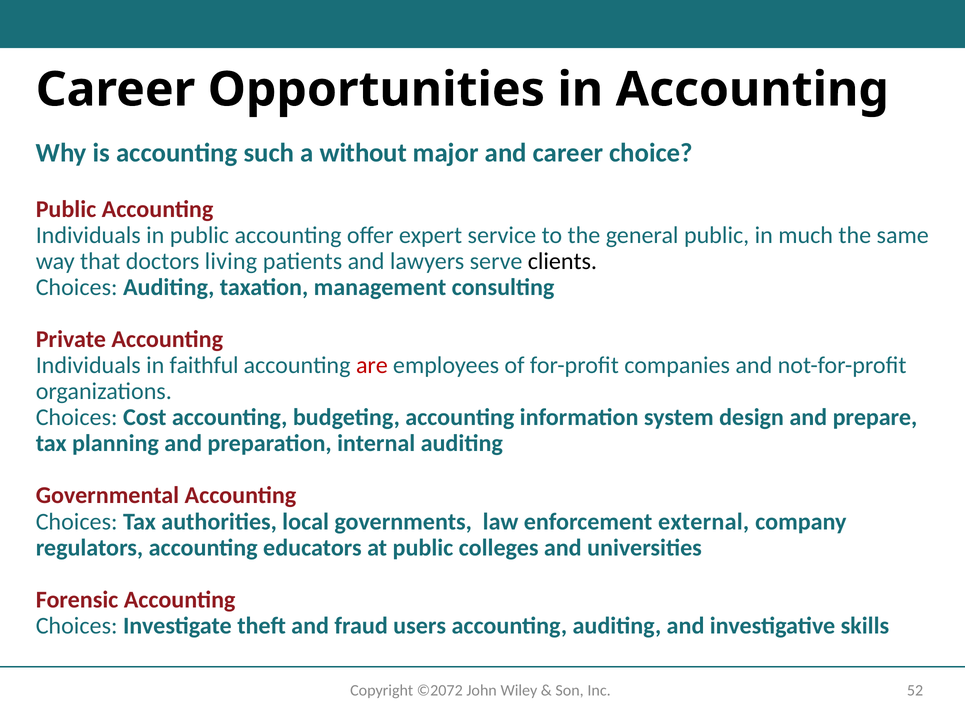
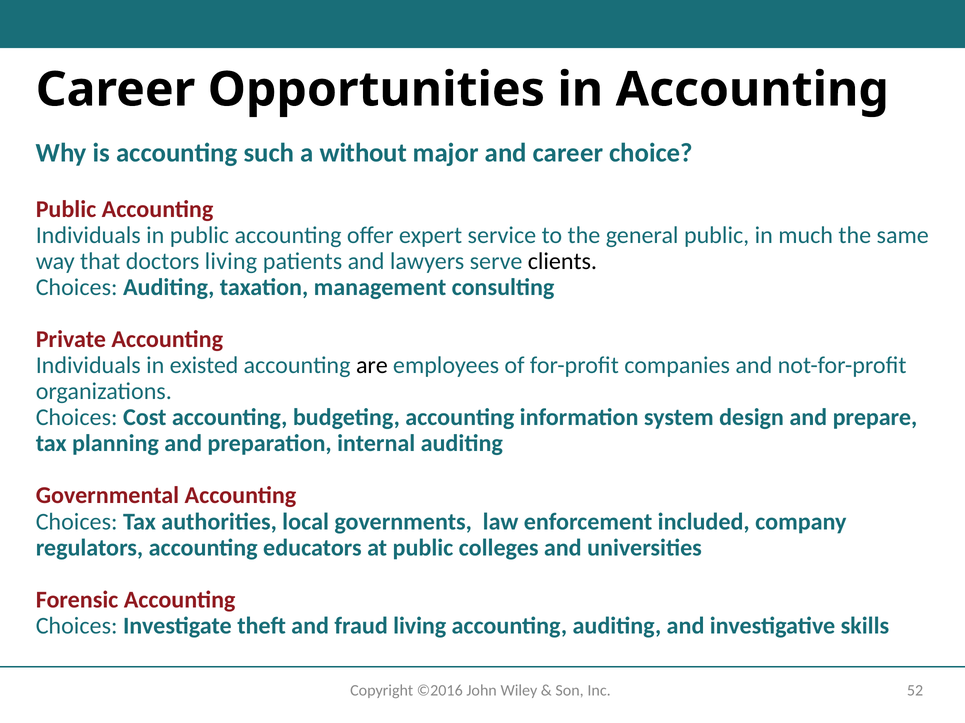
faithful: faithful -> existed
are colour: red -> black
external: external -> included
fraud users: users -> living
©2072: ©2072 -> ©2016
